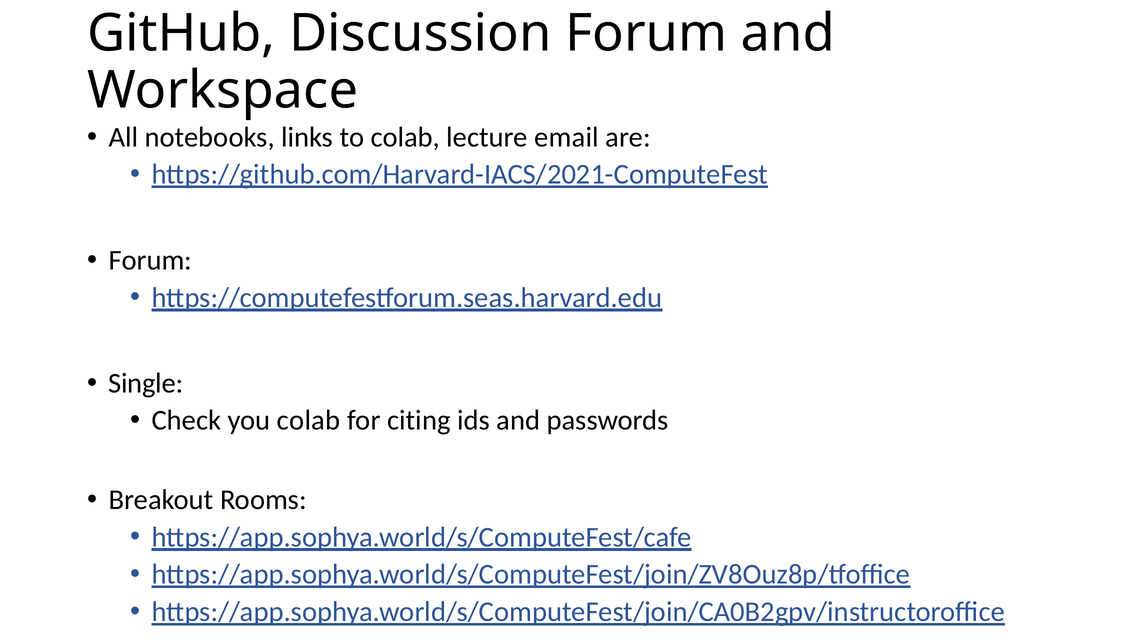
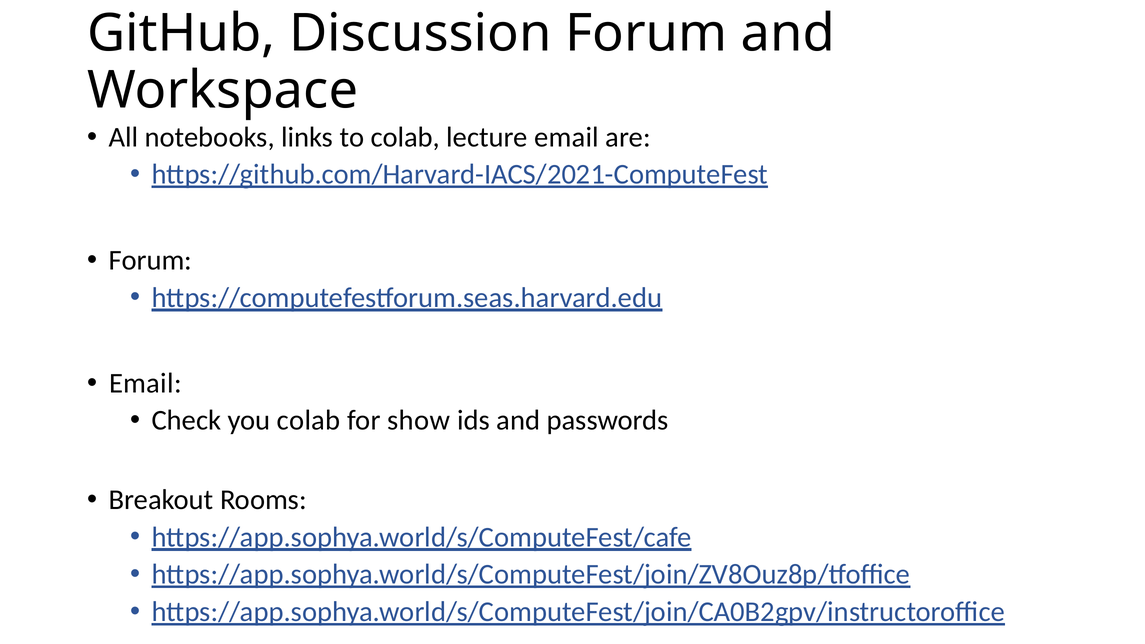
Single at (146, 383): Single -> Email
citing: citing -> show
